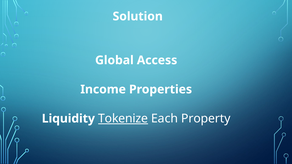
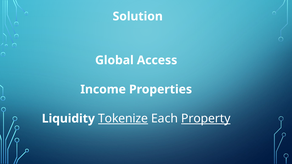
Property underline: none -> present
